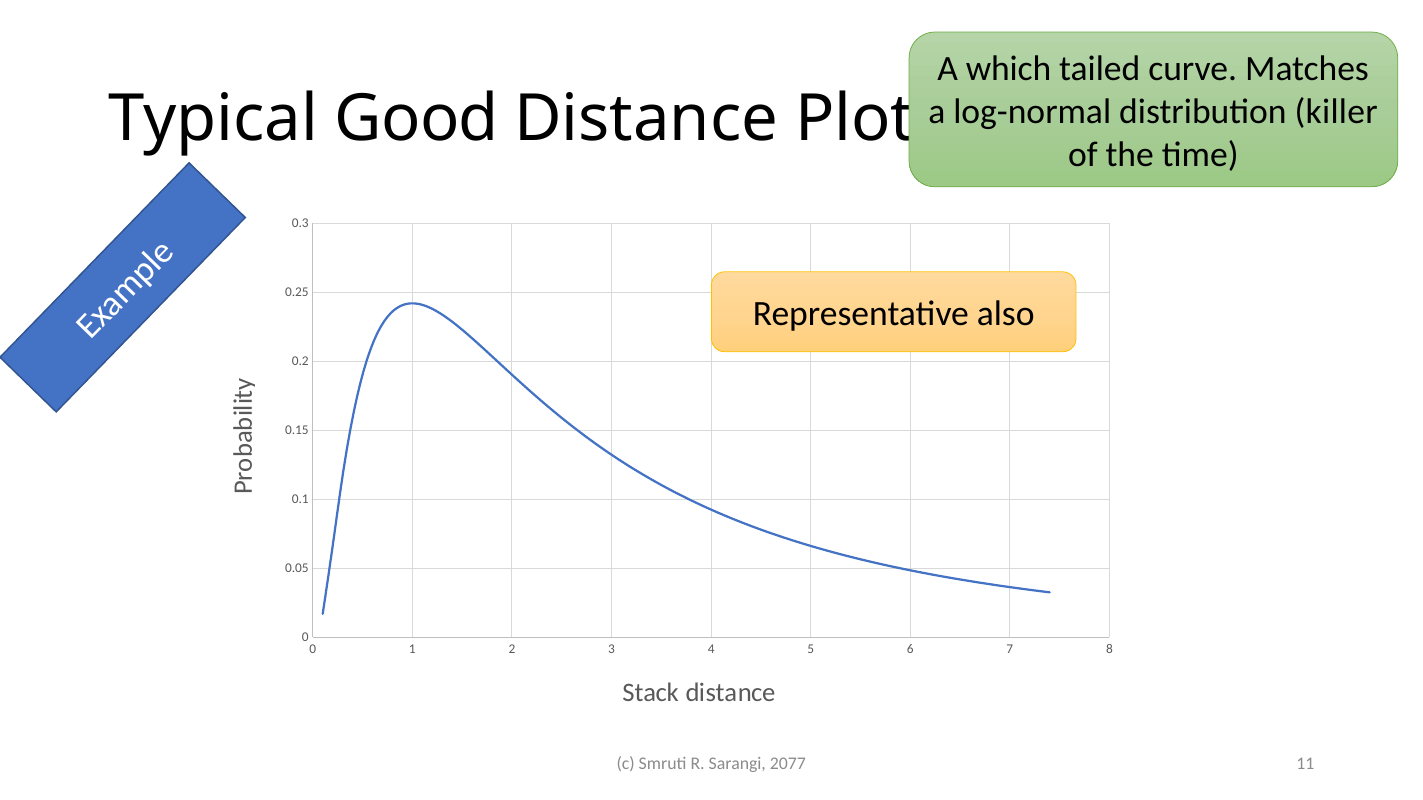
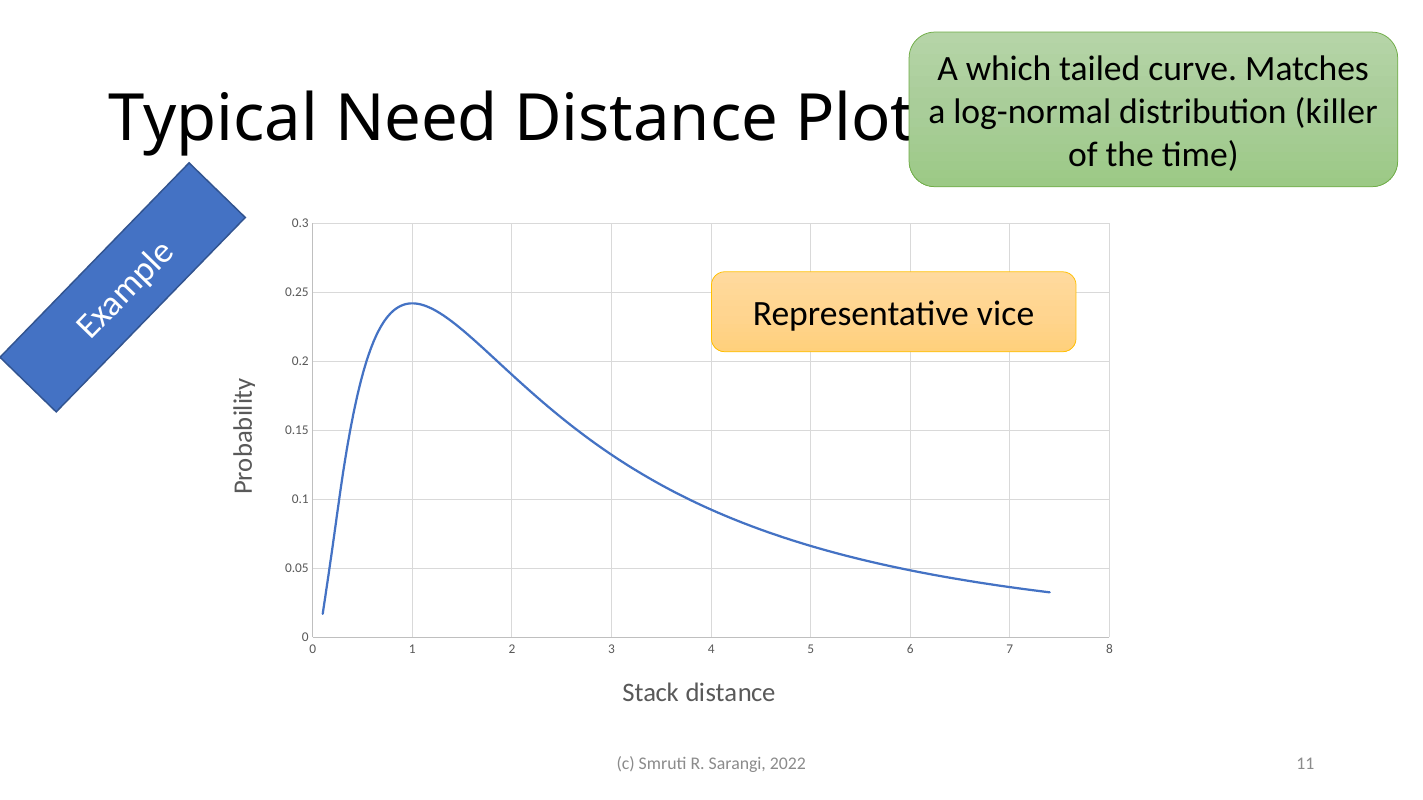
Good: Good -> Need
also: also -> vice
2077: 2077 -> 2022
